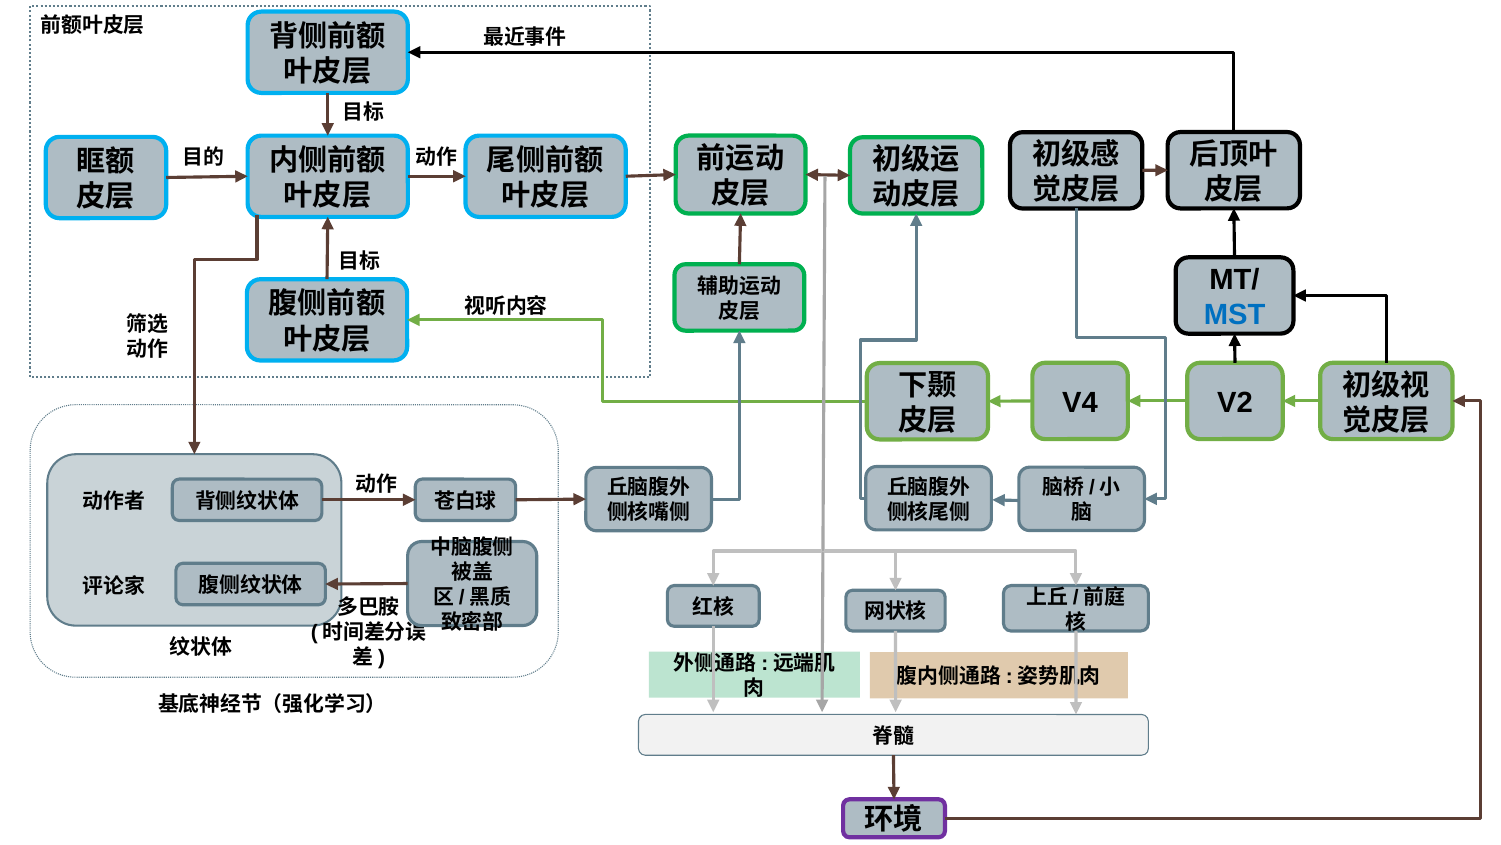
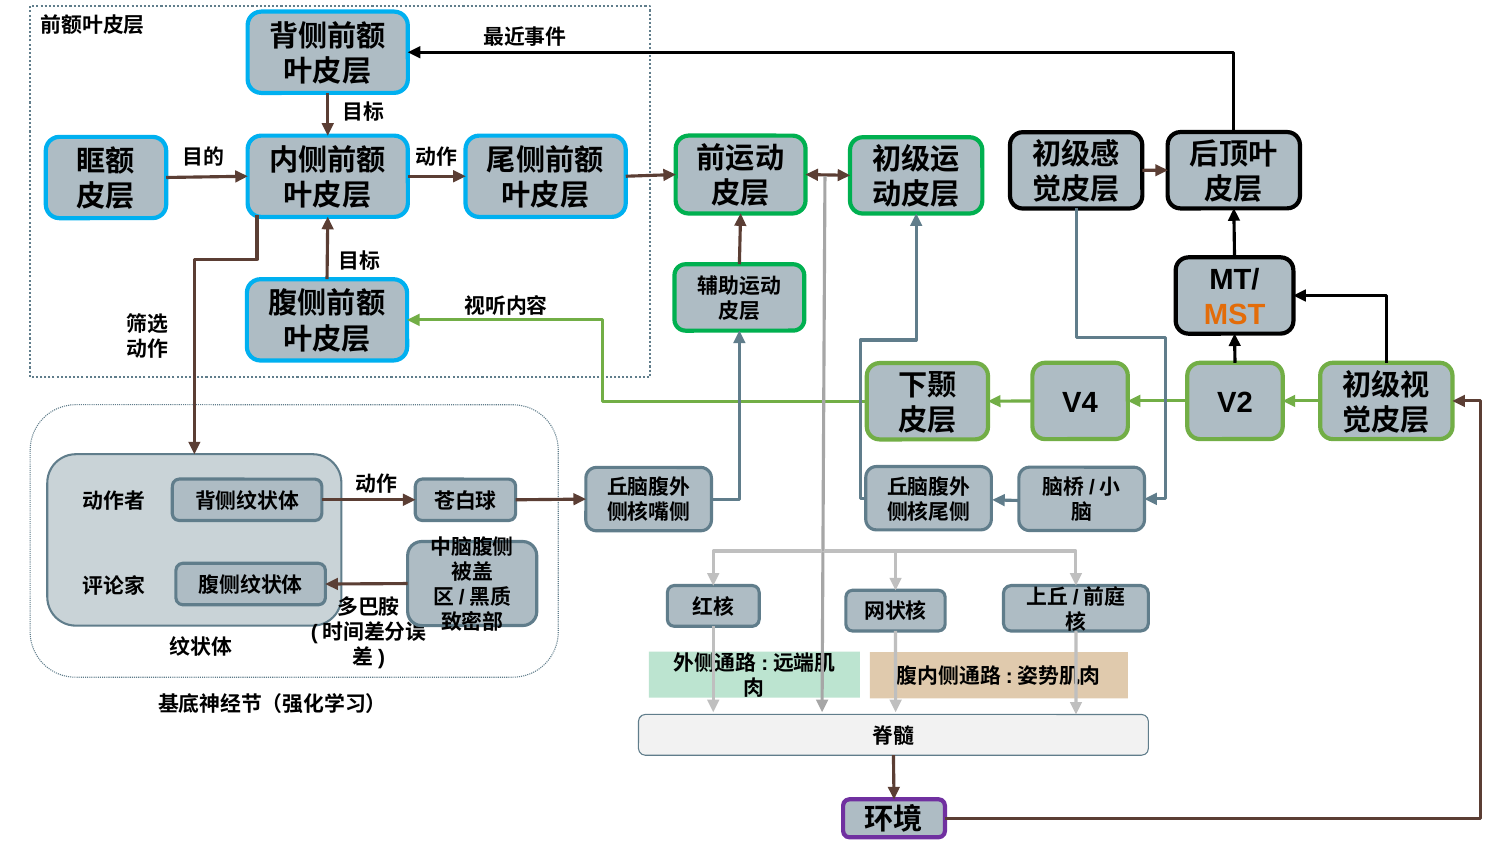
MST colour: blue -> orange
